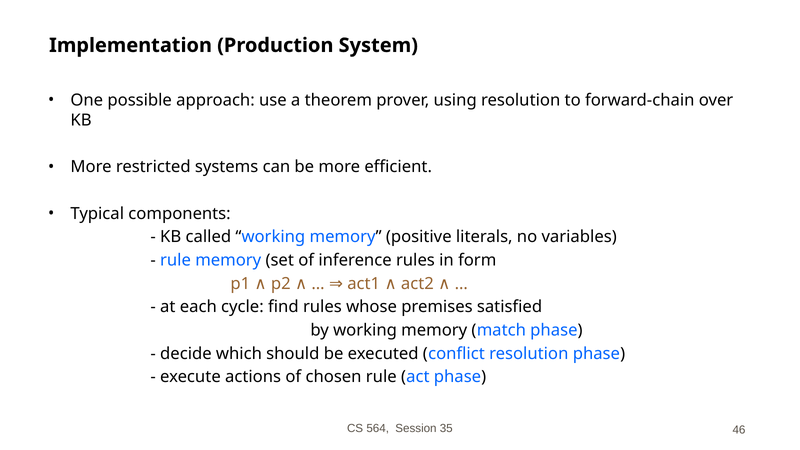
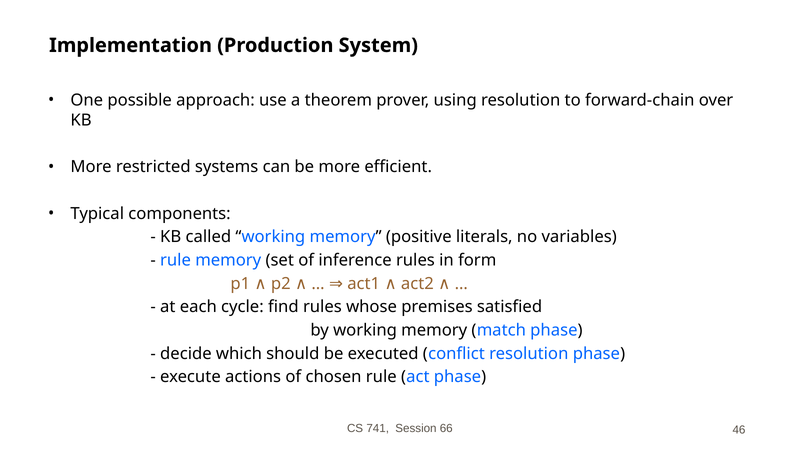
564: 564 -> 741
35: 35 -> 66
